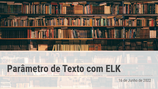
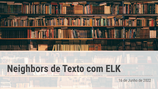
Parâmetro: Parâmetro -> Neighbors
